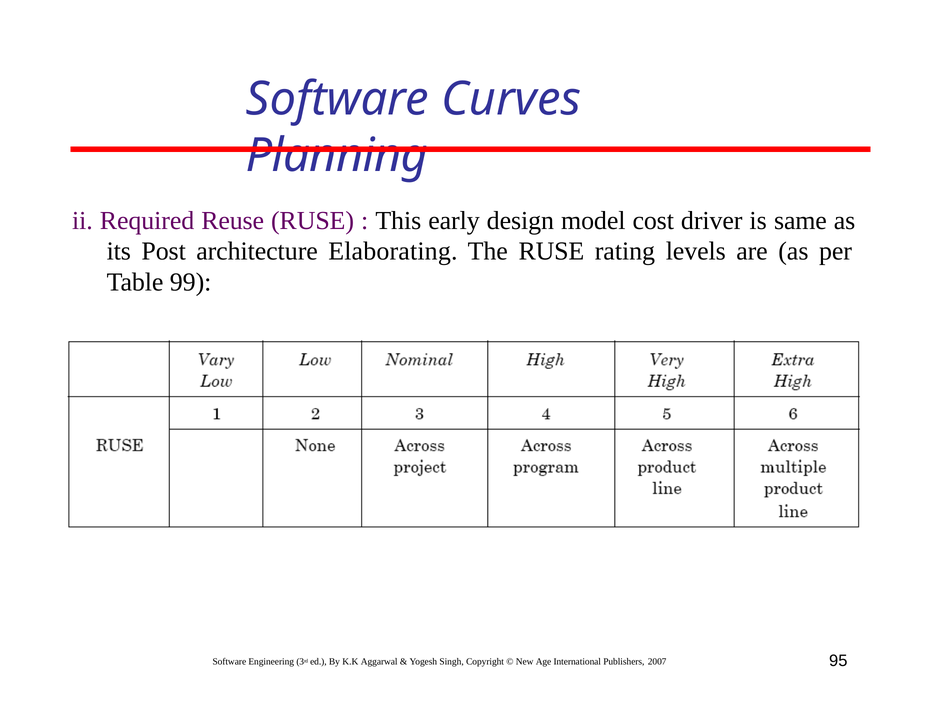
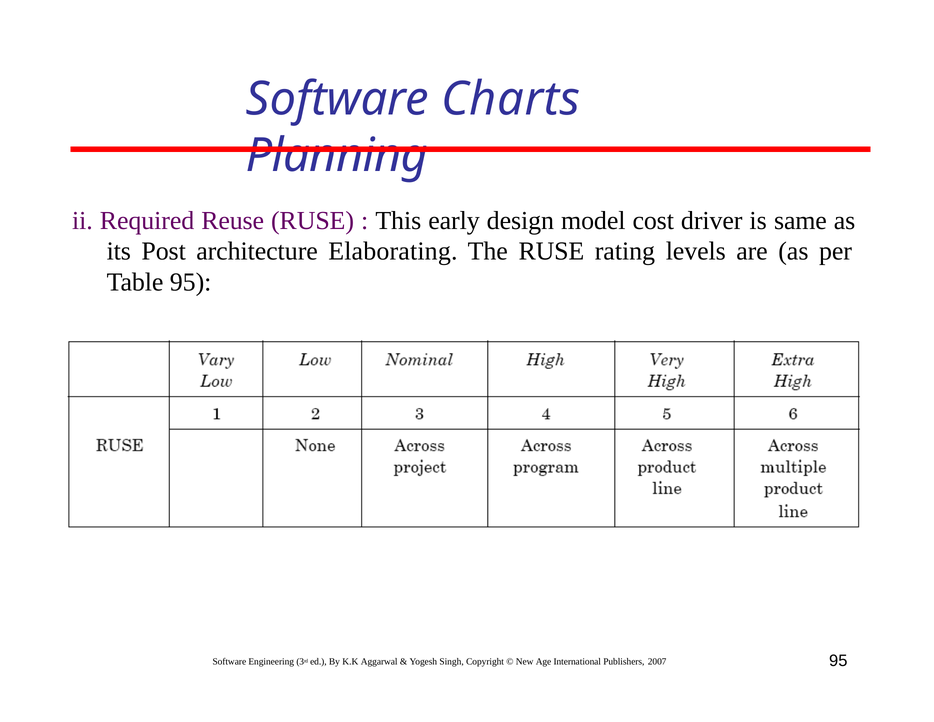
Curves: Curves -> Charts
Table 99: 99 -> 95
